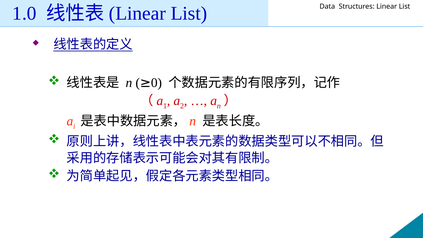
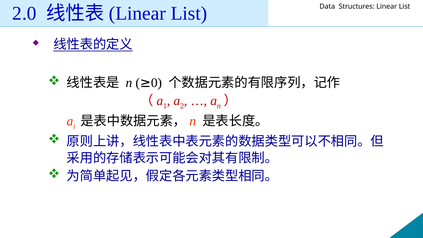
1.0: 1.0 -> 2.0
